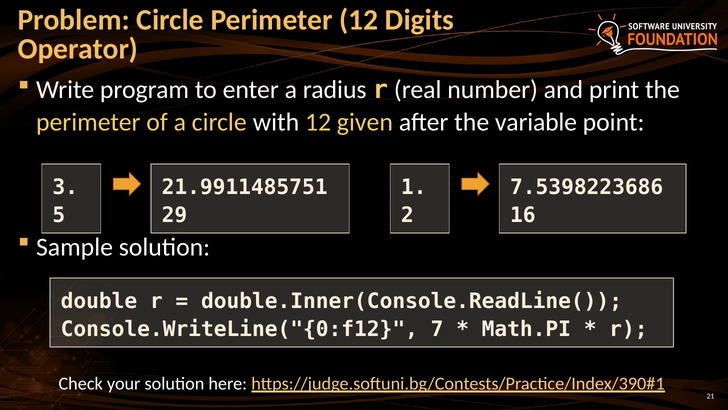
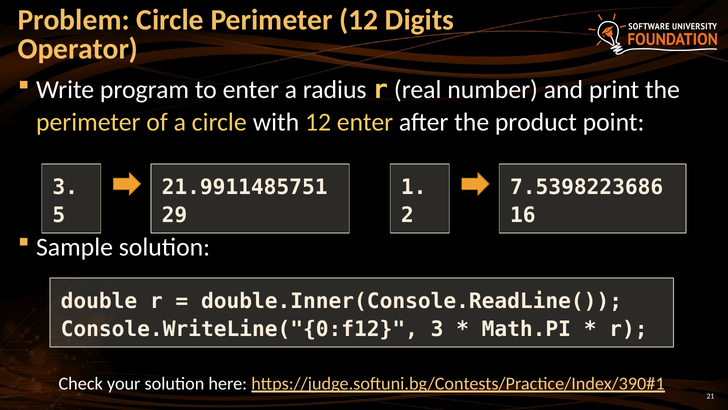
12 given: given -> enter
variable: variable -> product
Console.WriteLine("{0:f12 7: 7 -> 3
